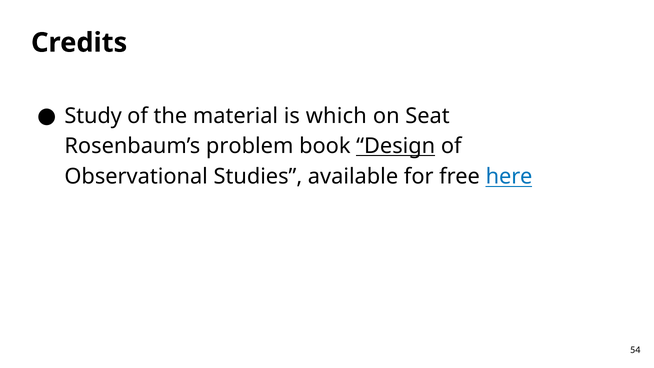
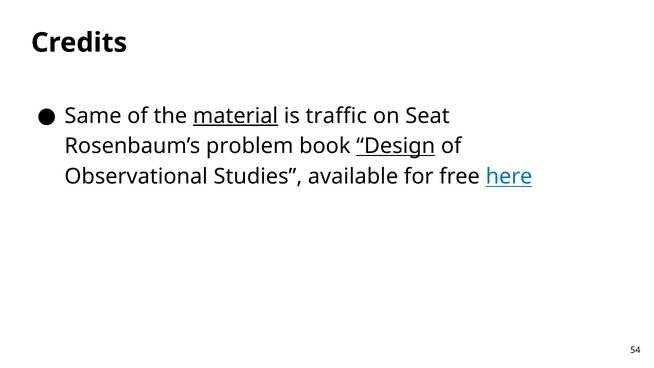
Study: Study -> Same
material underline: none -> present
which: which -> traffic
